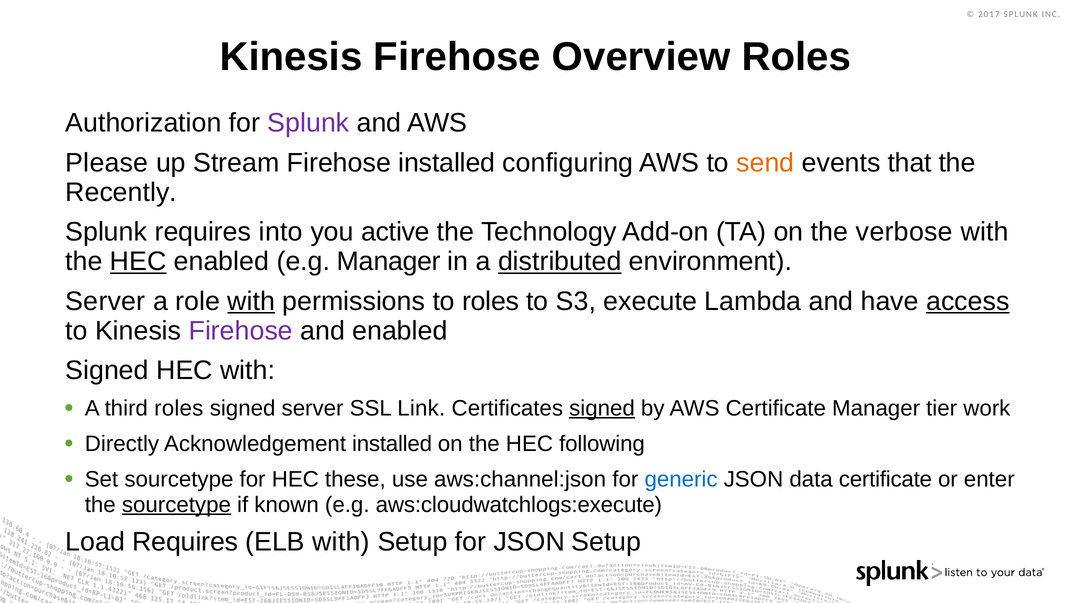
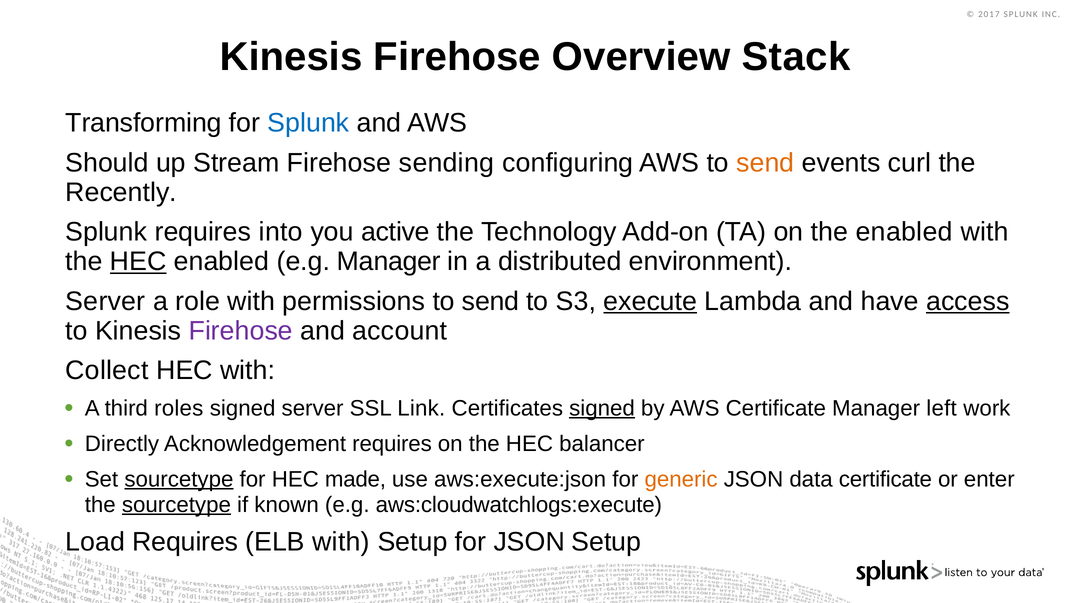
Overview Roles: Roles -> Stack
Authorization: Authorization -> Transforming
Splunk at (308, 123) colour: purple -> blue
Please: Please -> Should
Firehose installed: installed -> sending
that: that -> curl
the verbose: verbose -> enabled
distributed underline: present -> none
with at (251, 301) underline: present -> none
permissions to roles: roles -> send
execute underline: none -> present
and enabled: enabled -> account
Signed at (107, 370): Signed -> Collect
tier: tier -> left
Acknowledgement installed: installed -> requires
following: following -> balancer
sourcetype at (179, 479) underline: none -> present
these: these -> made
aws:channel:json: aws:channel:json -> aws:execute:json
generic colour: blue -> orange
